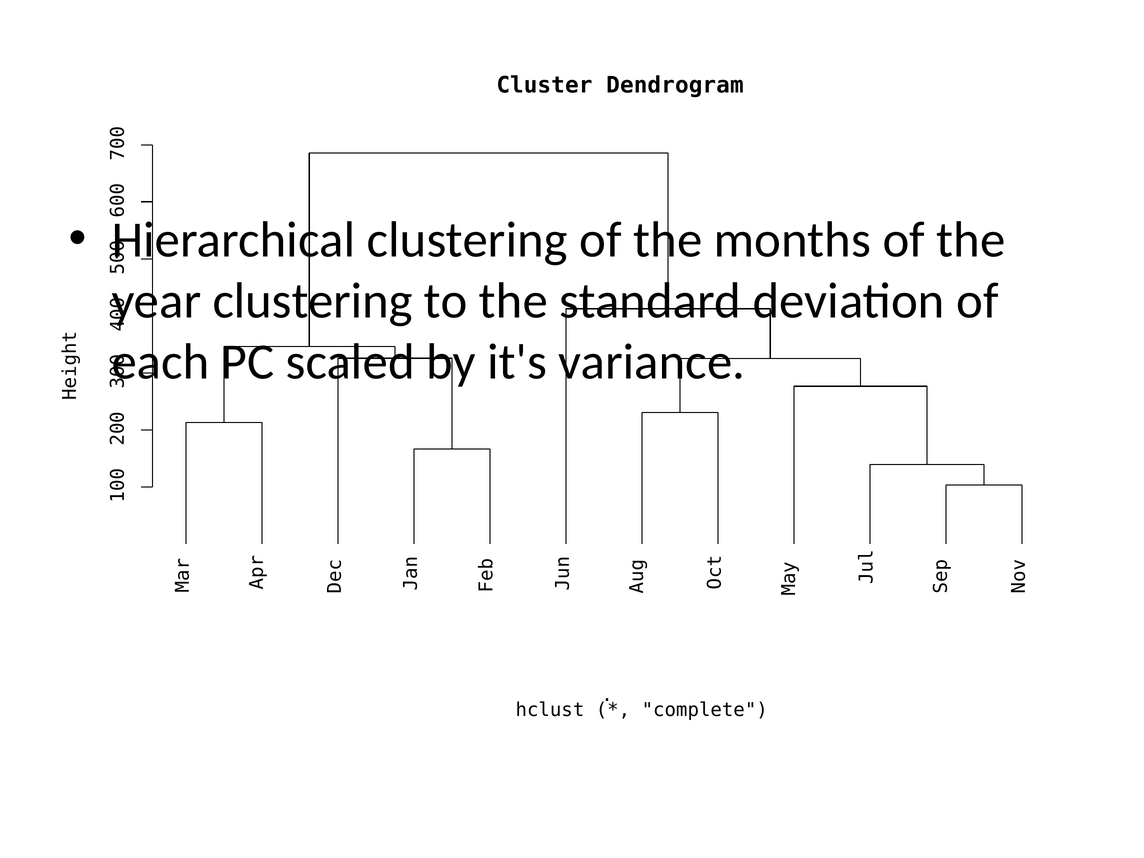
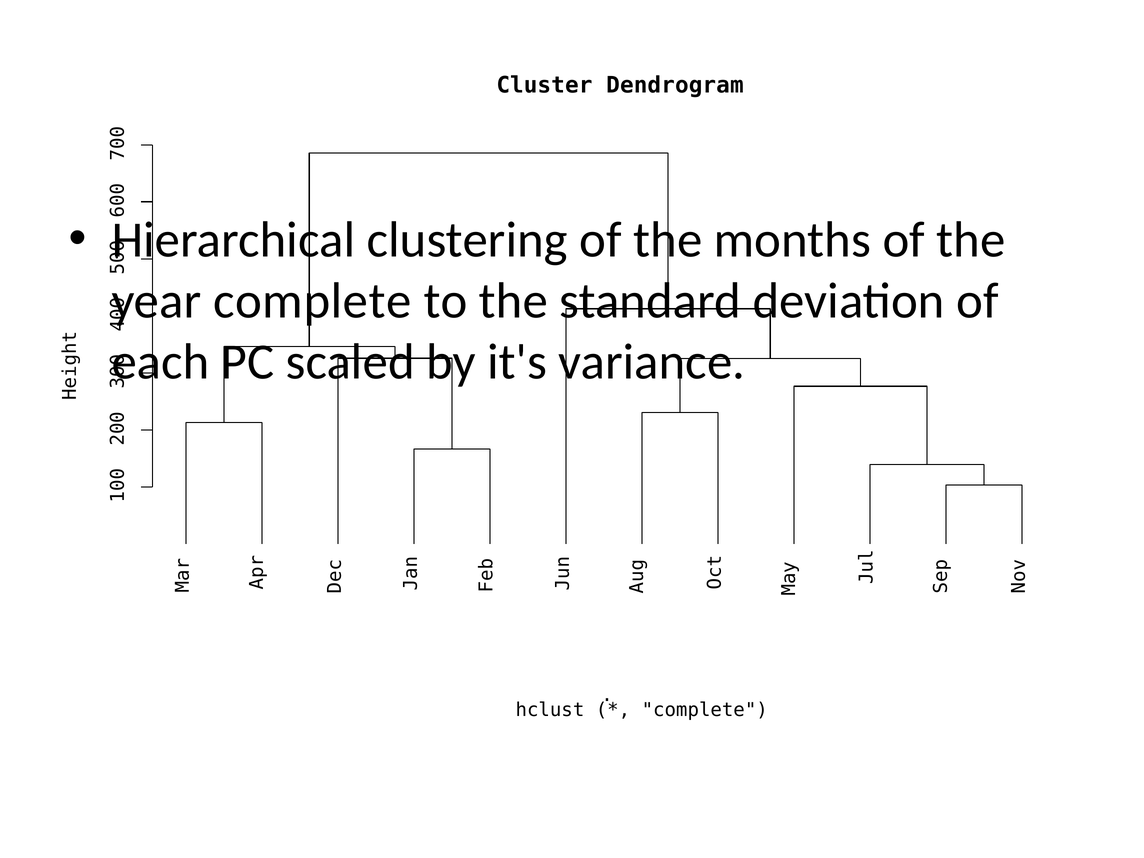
clustering at (313, 301): clustering -> complete
